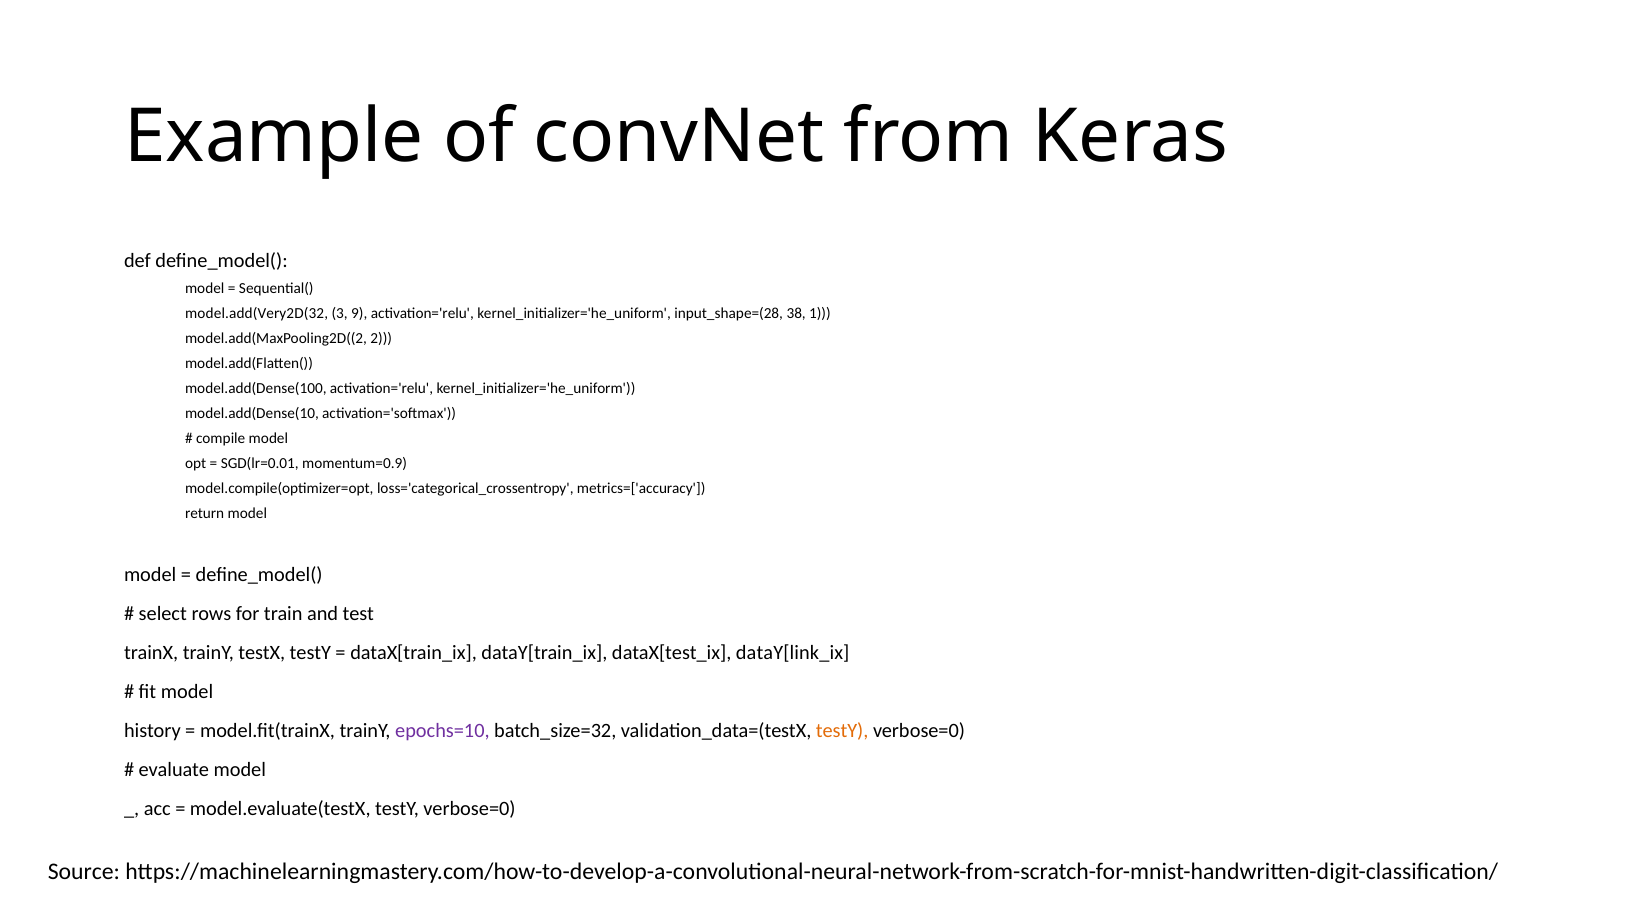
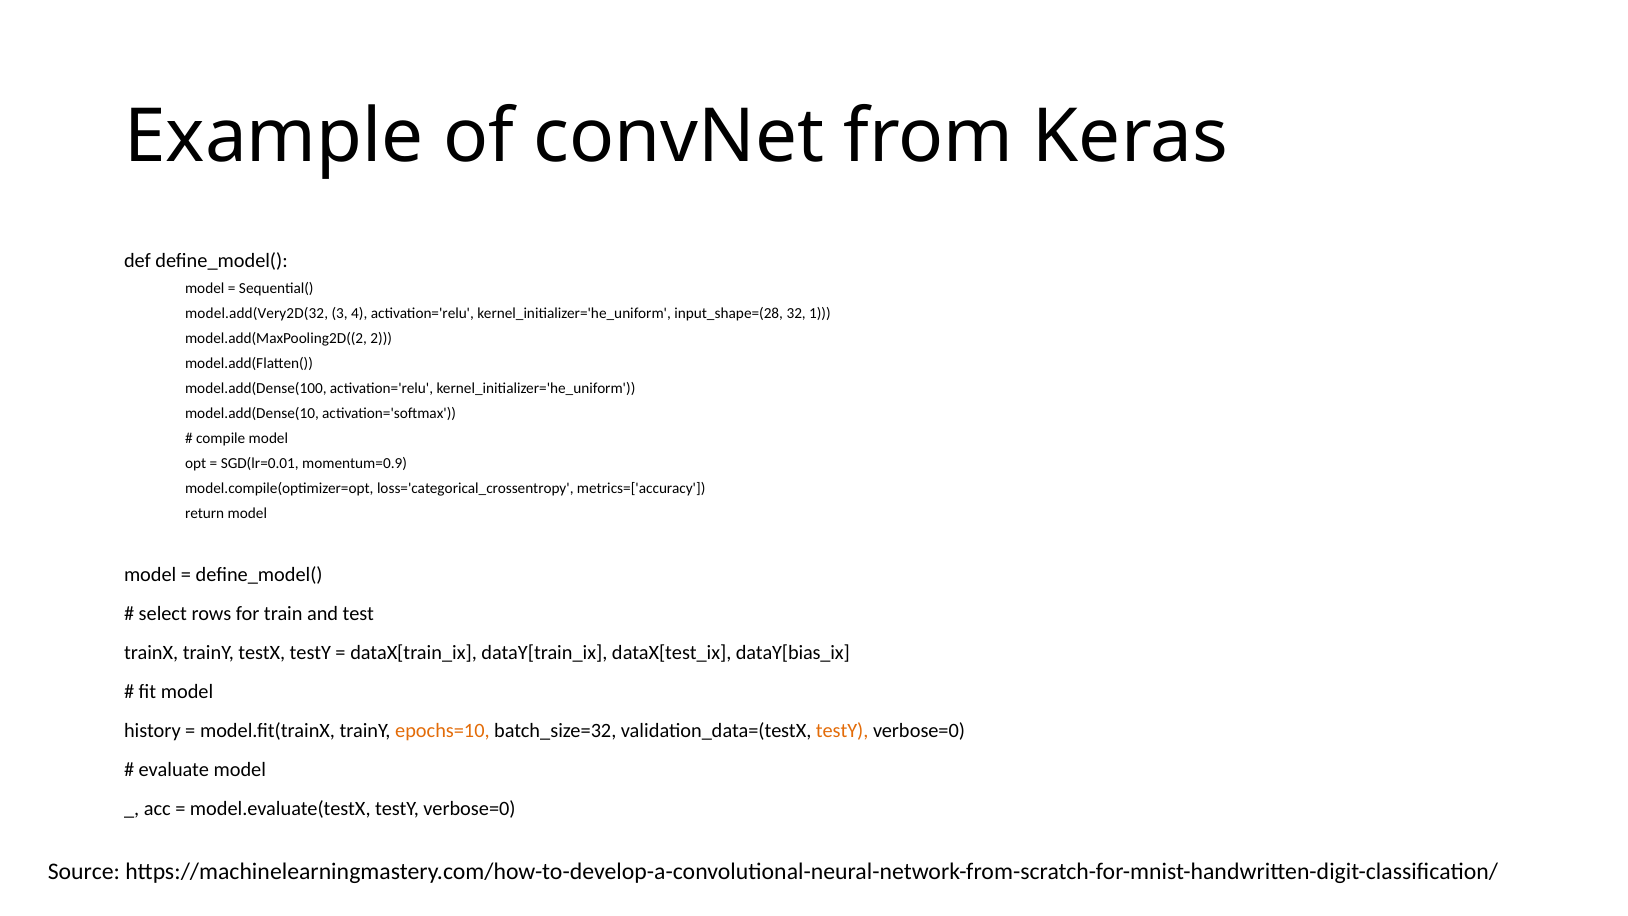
9: 9 -> 4
38: 38 -> 32
dataY[link_ix: dataY[link_ix -> dataY[bias_ix
epochs=10 colour: purple -> orange
